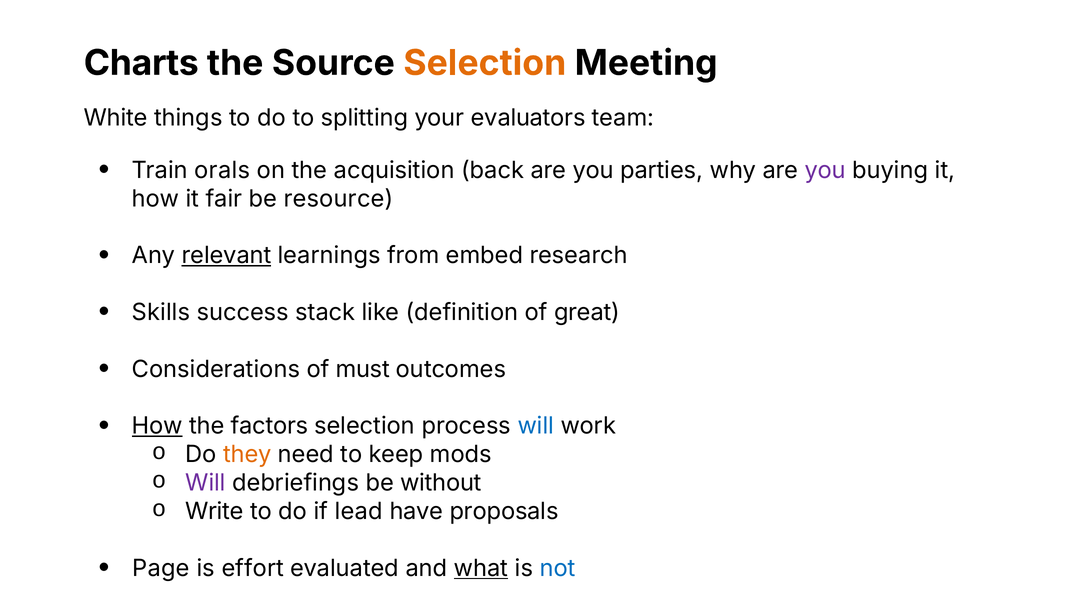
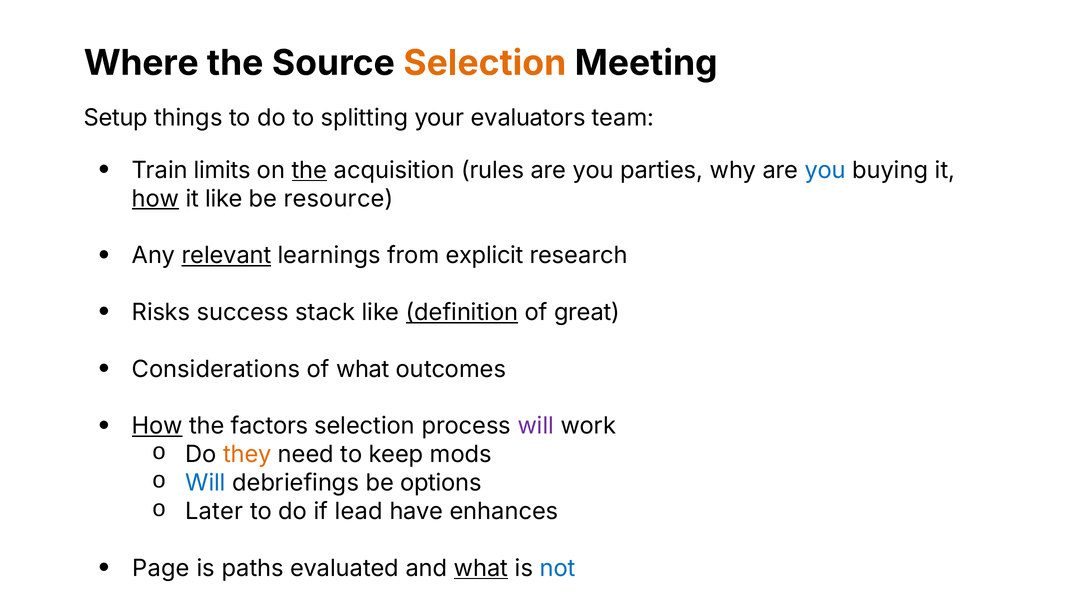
Charts: Charts -> Where
White: White -> Setup
orals: orals -> limits
the at (310, 170) underline: none -> present
back: back -> rules
you at (825, 170) colour: purple -> blue
how at (156, 199) underline: none -> present
it fair: fair -> like
embed: embed -> explicit
Skills: Skills -> Risks
definition underline: none -> present
of must: must -> what
will at (536, 426) colour: blue -> purple
Will at (206, 483) colour: purple -> blue
without: without -> options
Write: Write -> Later
proposals: proposals -> enhances
effort: effort -> paths
